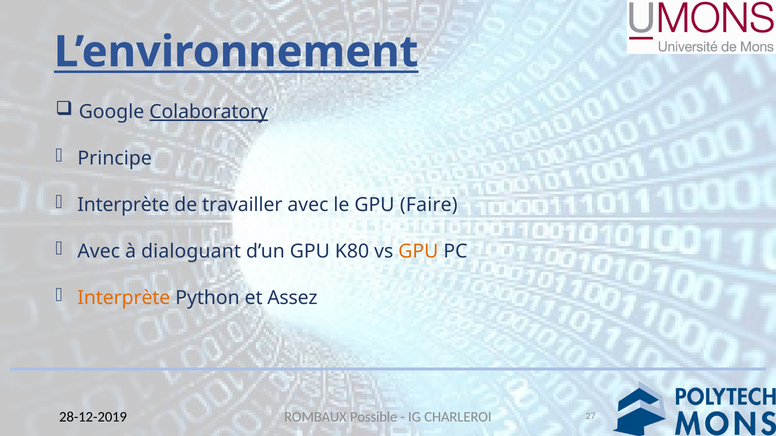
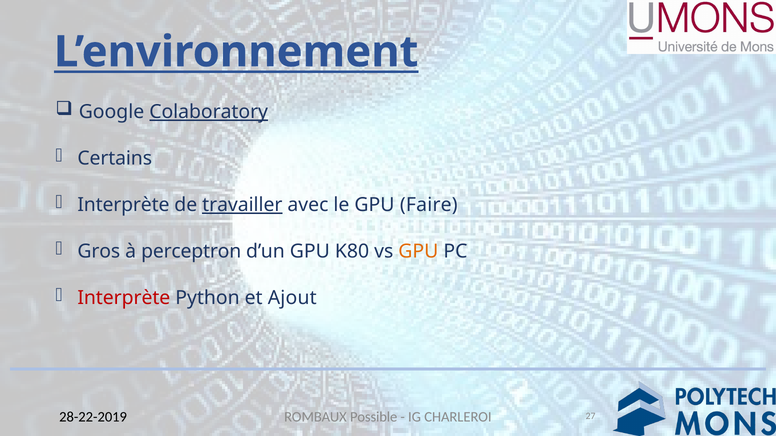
Principe: Principe -> Certains
travailler underline: none -> present
Avec at (99, 252): Avec -> Gros
dialoguant: dialoguant -> perceptron
Interprète at (124, 298) colour: orange -> red
Assez: Assez -> Ajout
28-12-2019: 28-12-2019 -> 28-22-2019
